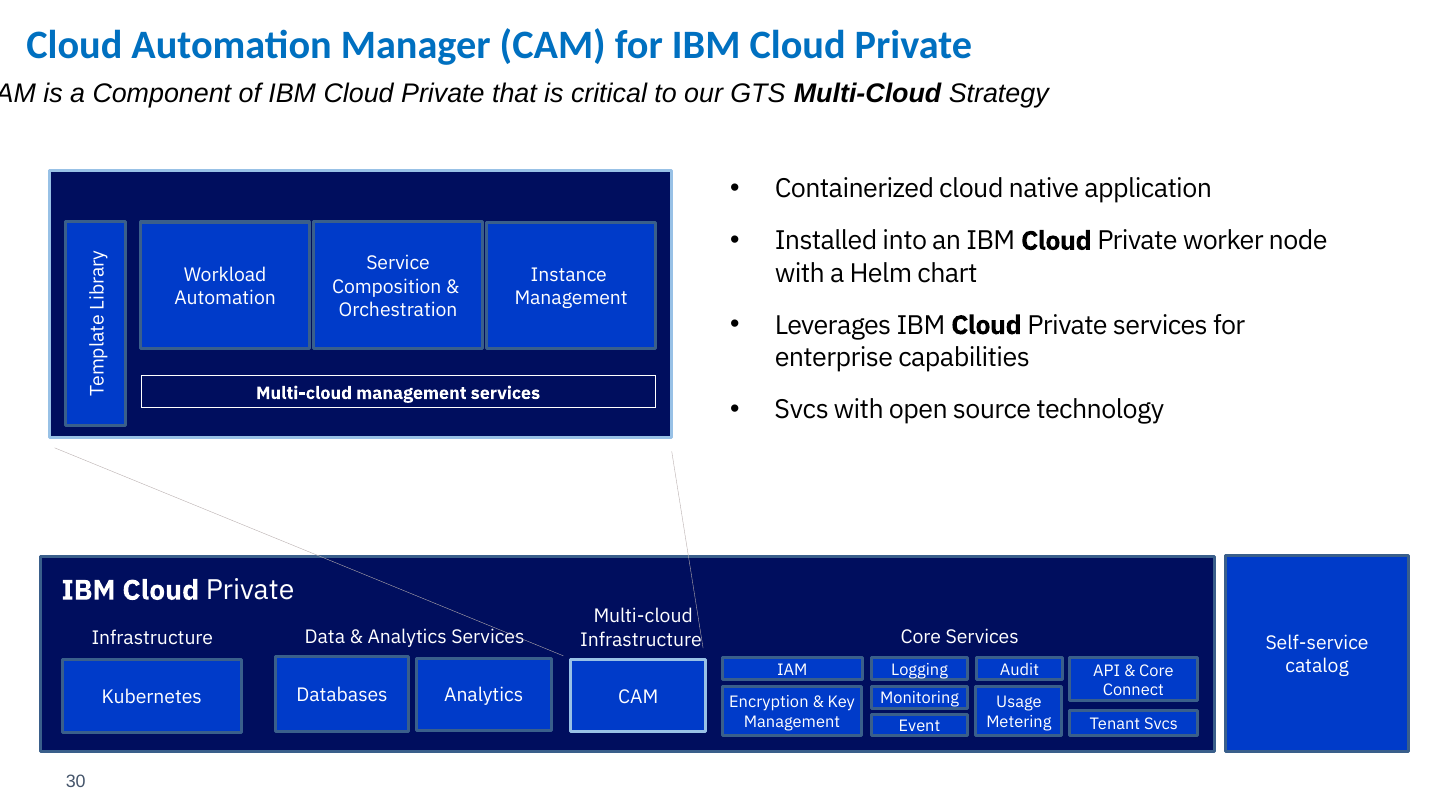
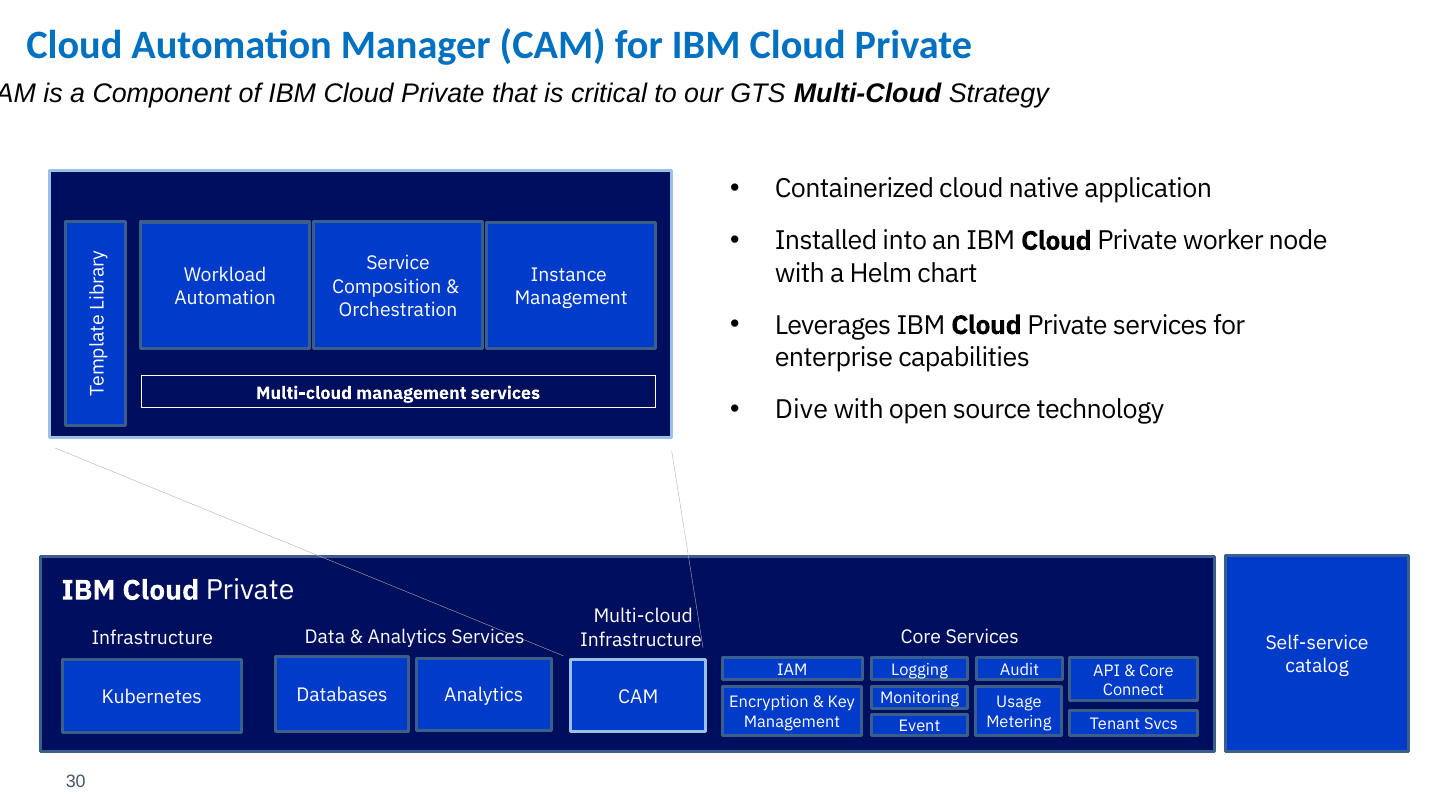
Svcs at (802, 409): Svcs -> Dive
